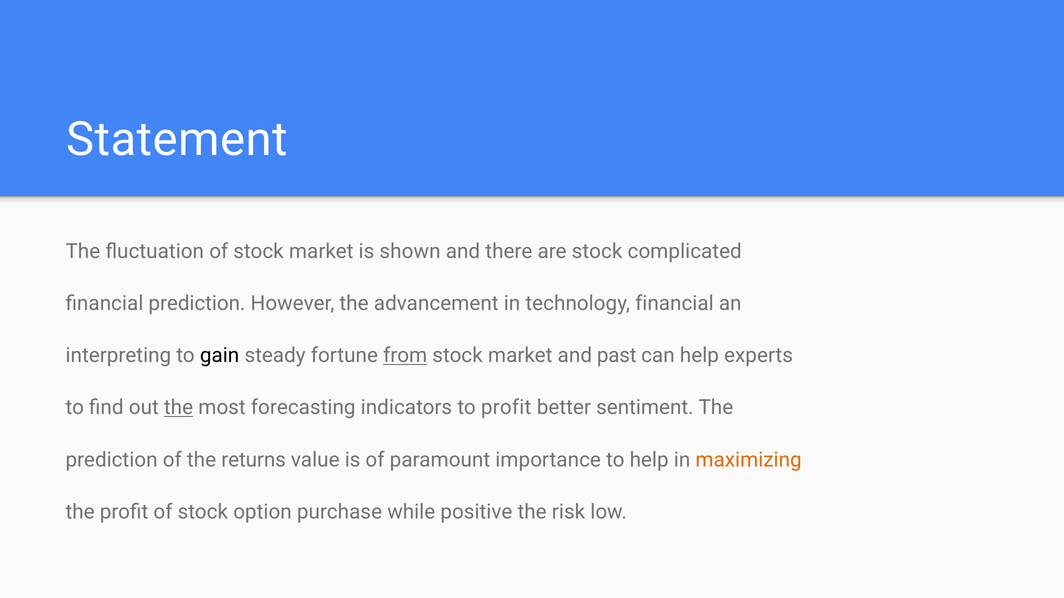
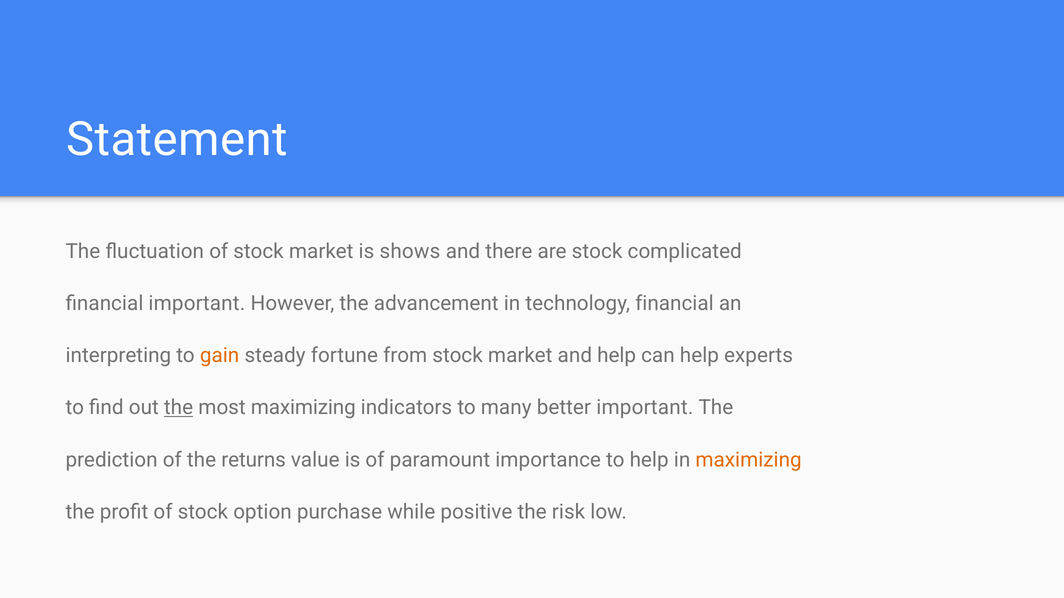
shown: shown -> shows
financial prediction: prediction -> important
gain colour: black -> orange
from underline: present -> none
and past: past -> help
most forecasting: forecasting -> maximizing
to profit: profit -> many
better sentiment: sentiment -> important
